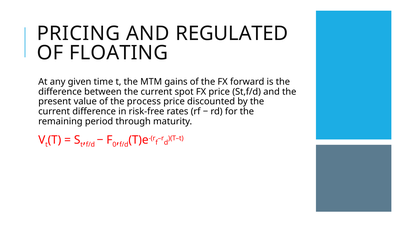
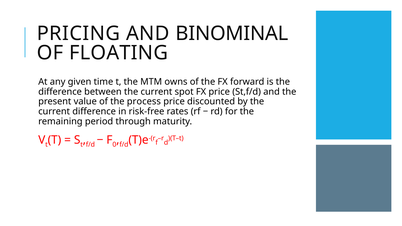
REGULATED: REGULATED -> BINOMINAL
gains: gains -> owns
